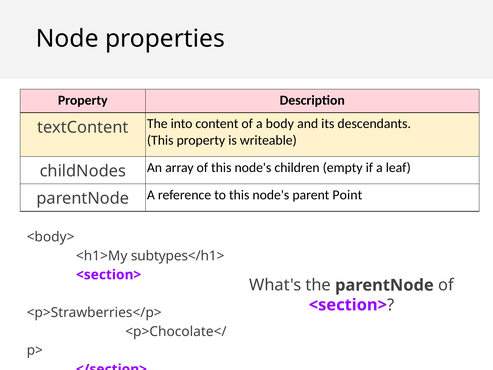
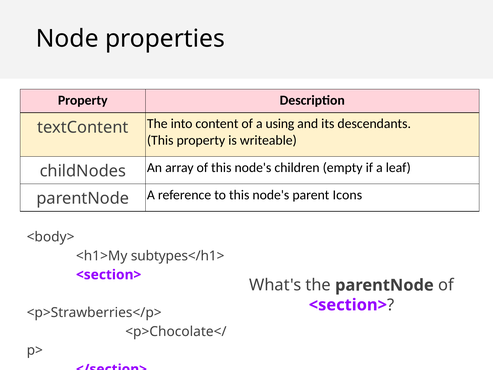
body: body -> using
Point: Point -> Icons
